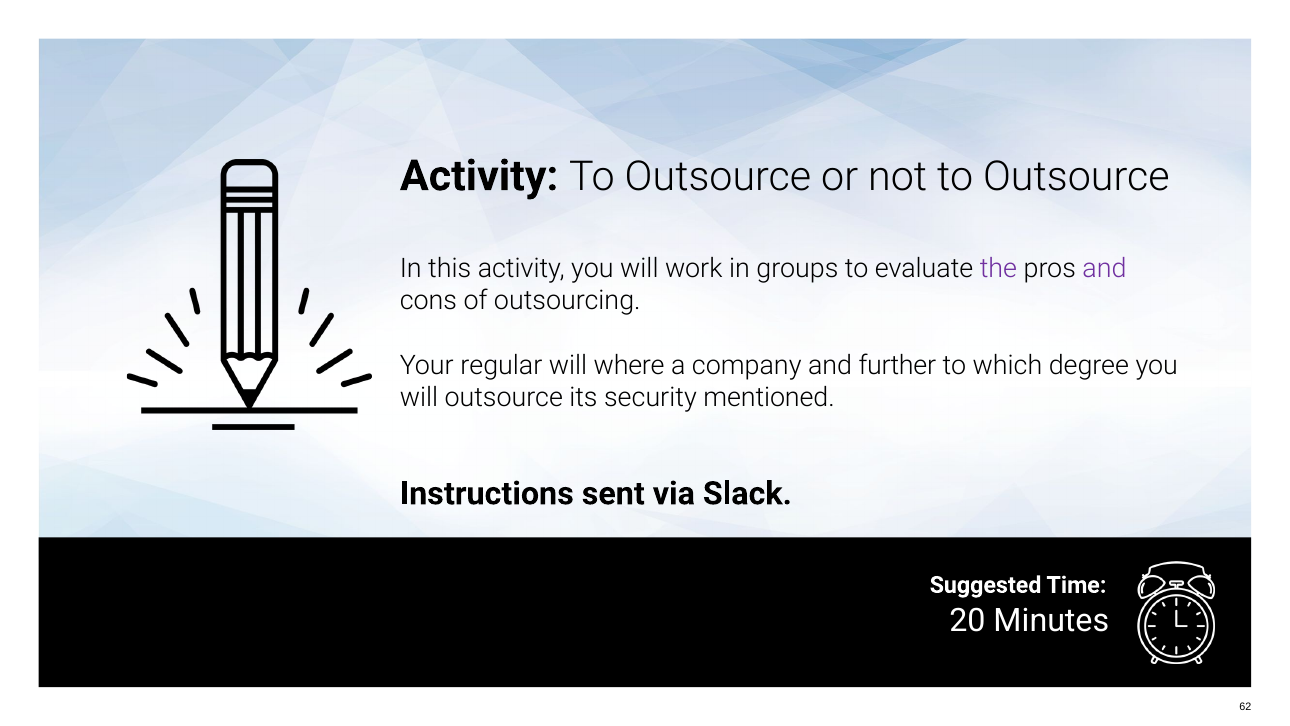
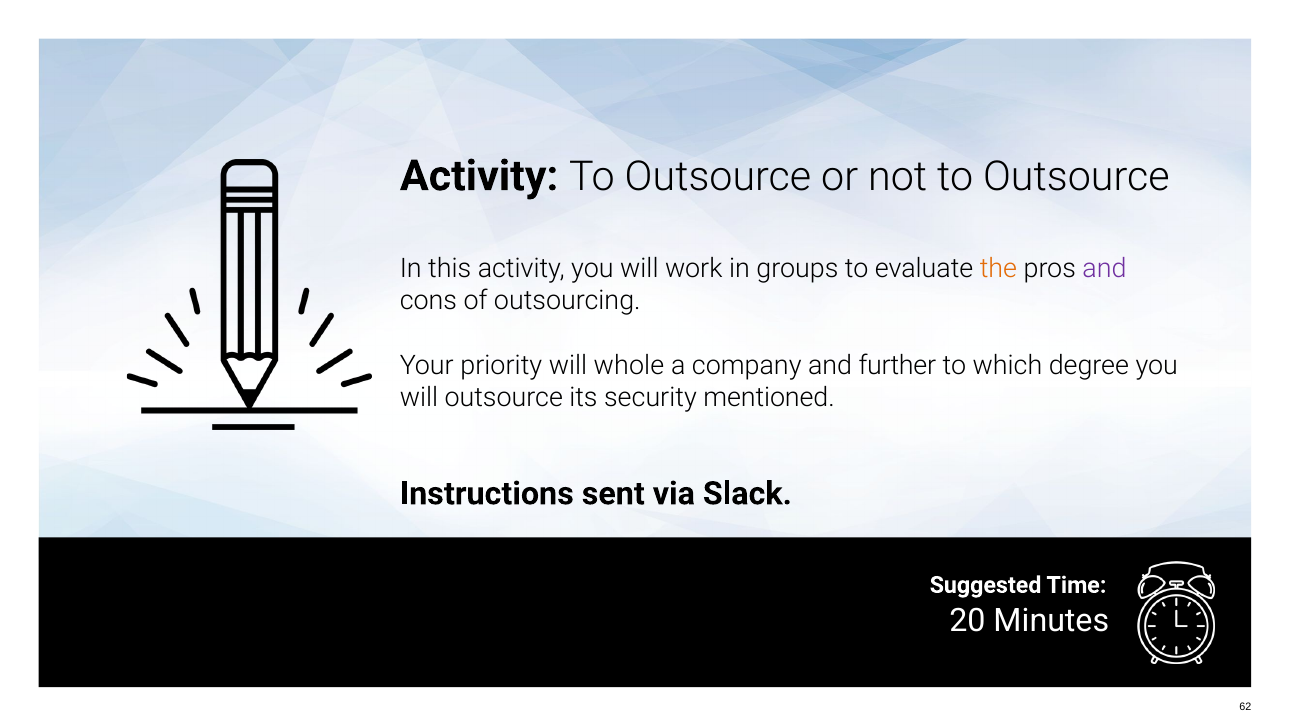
the colour: purple -> orange
regular: regular -> priority
where: where -> whole
